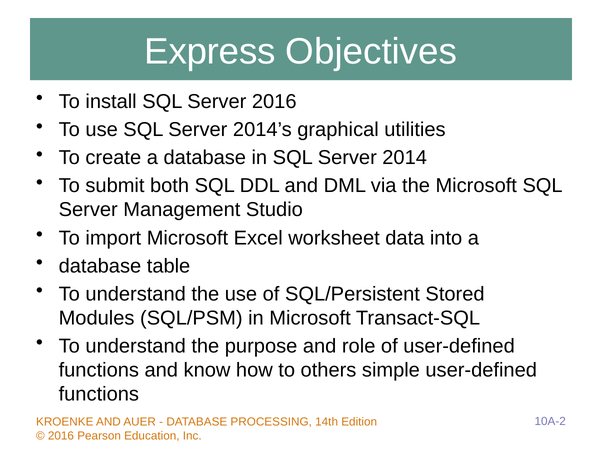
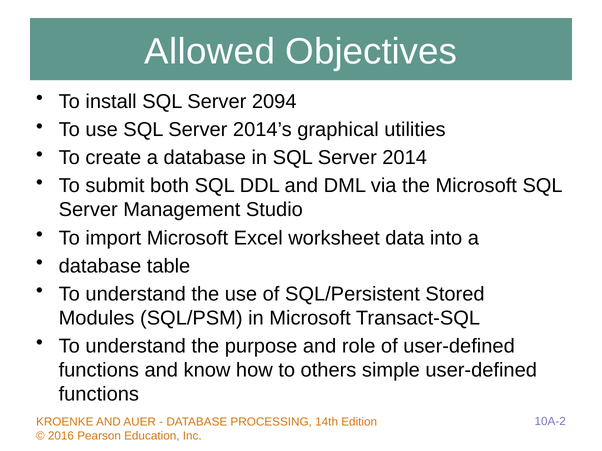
Express: Express -> Allowed
Server 2016: 2016 -> 2094
